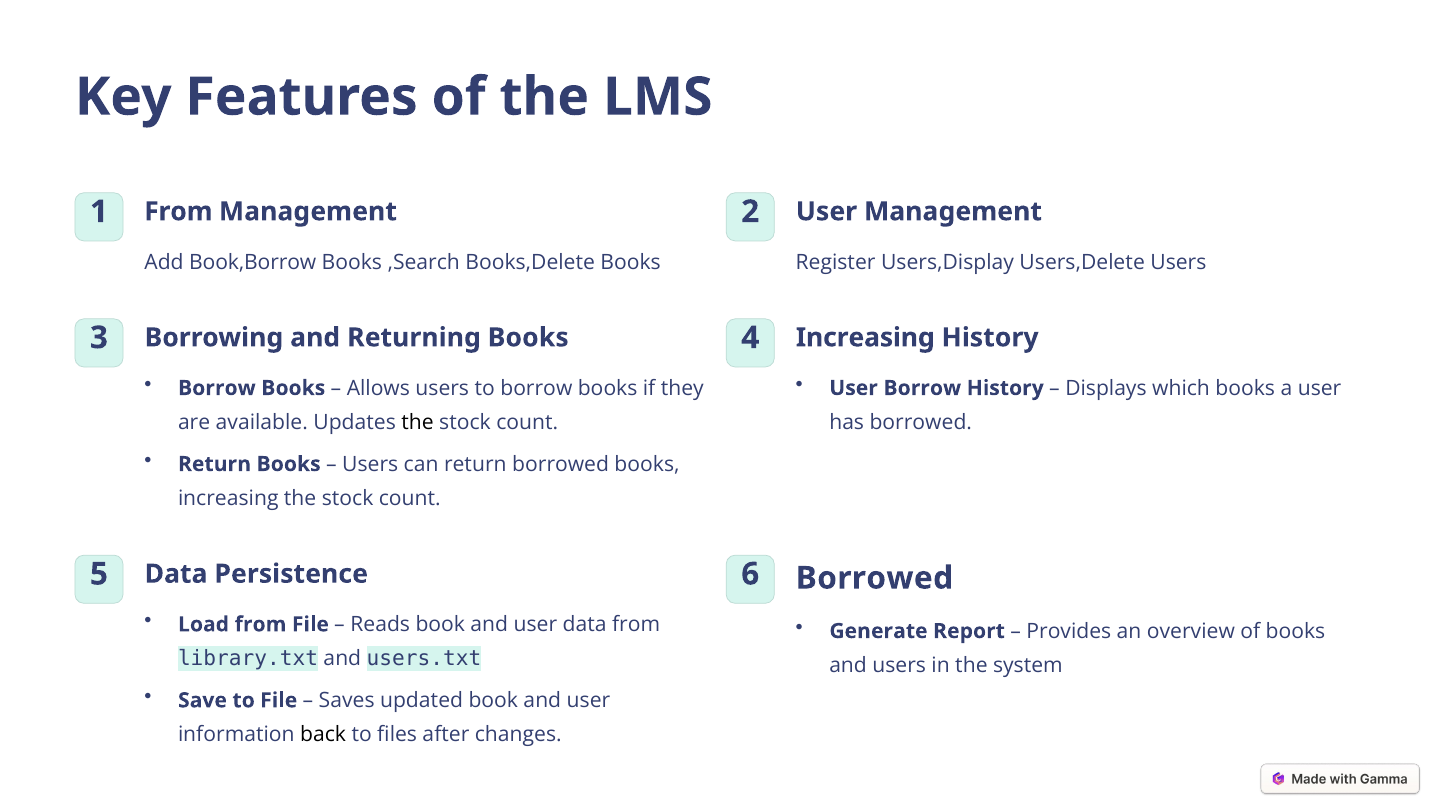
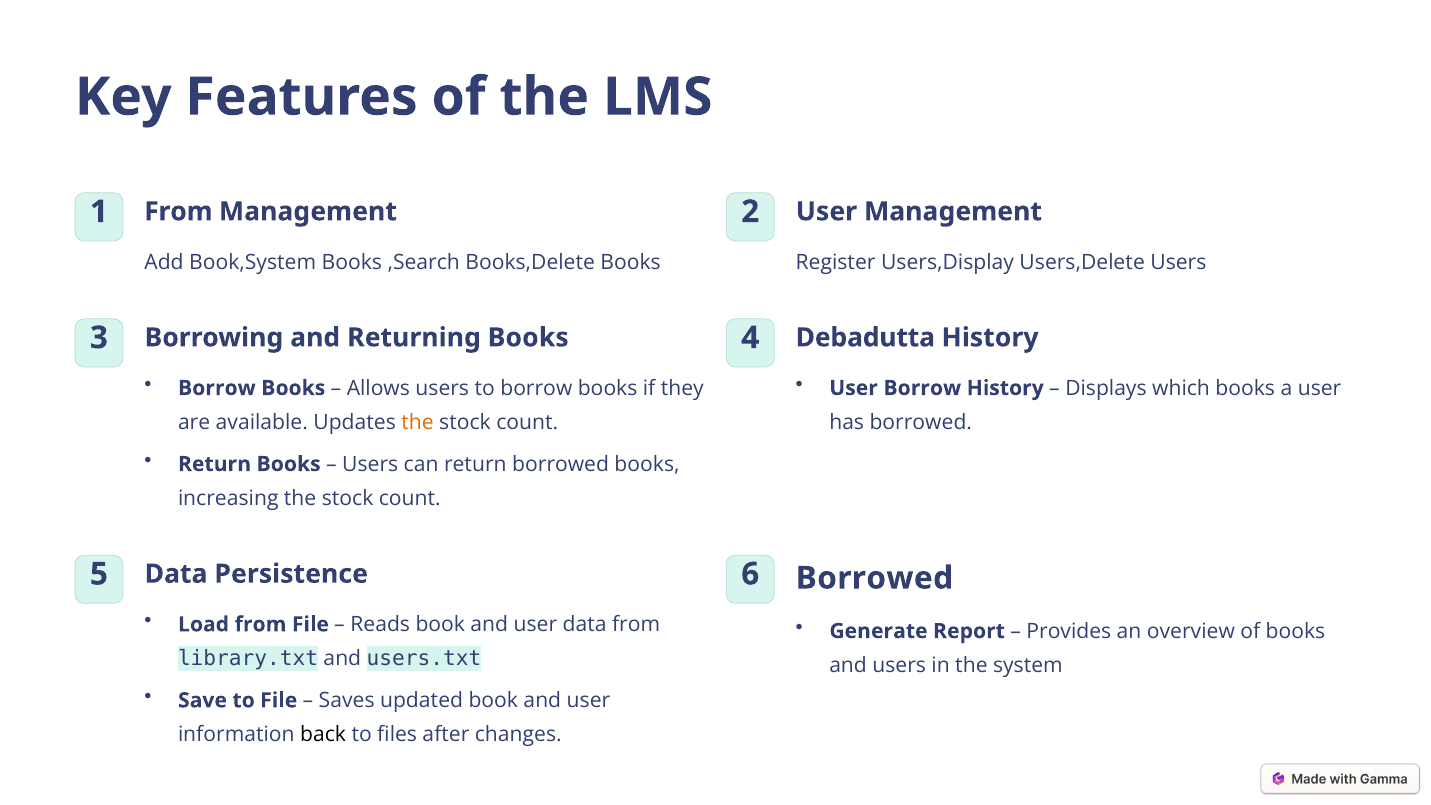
Book,Borrow: Book,Borrow -> Book,System
4 Increasing: Increasing -> Debadutta
the at (418, 422) colour: black -> orange
